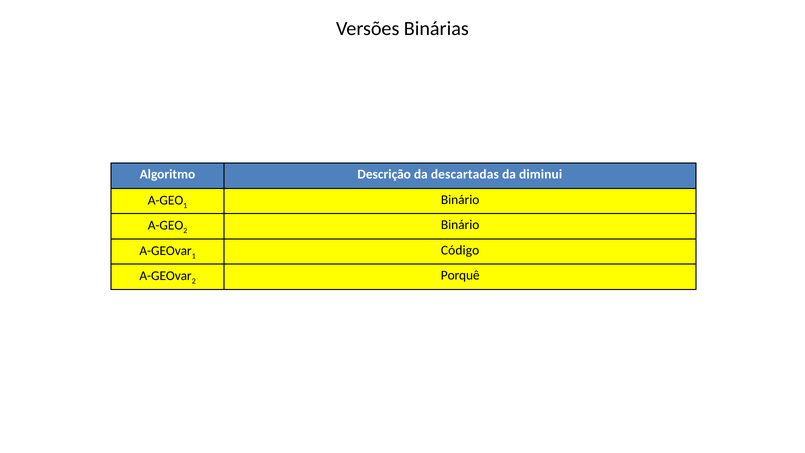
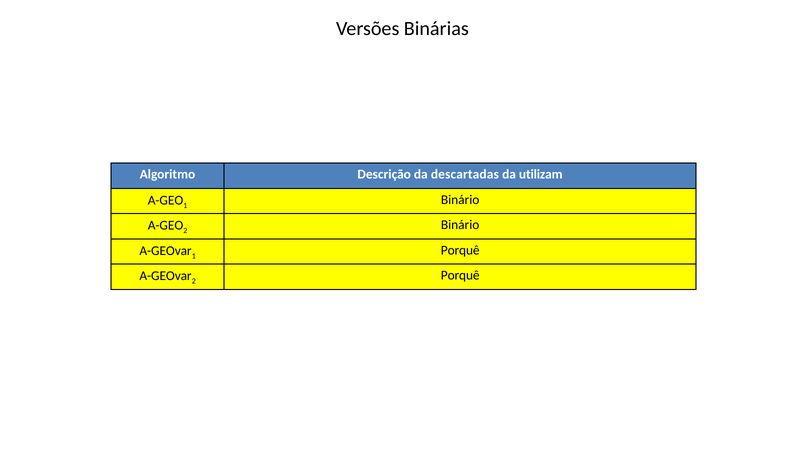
diminui: diminui -> utilizam
Código at (460, 250): Código -> Porquê
